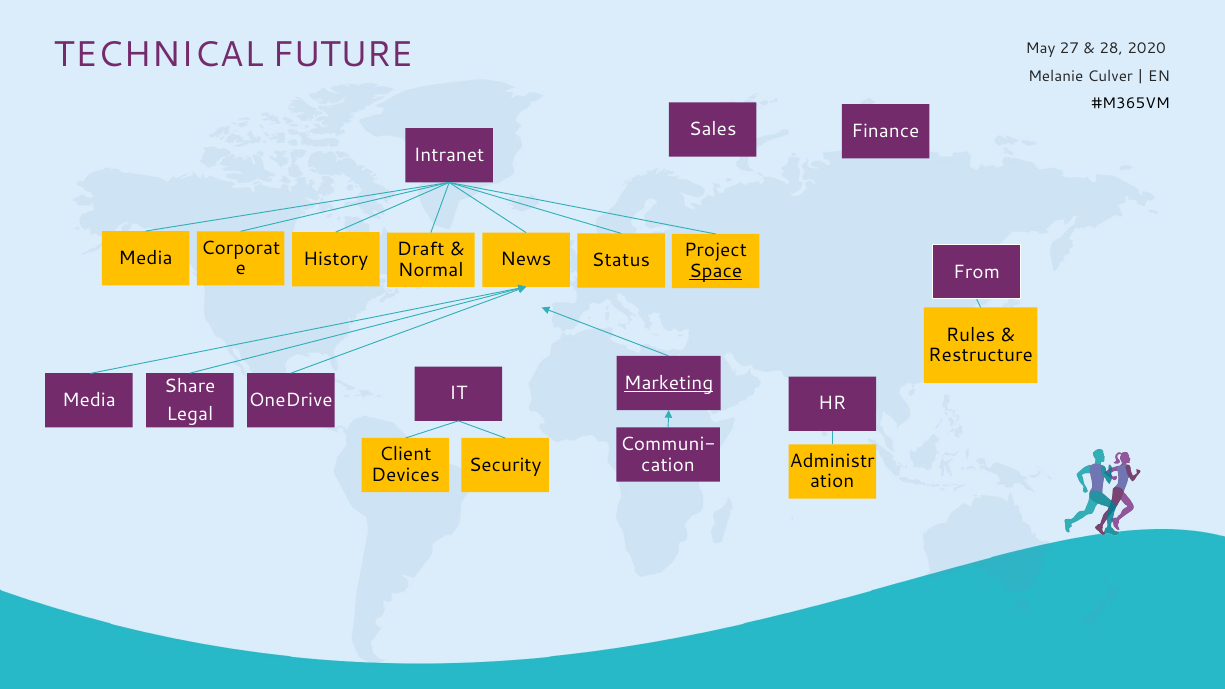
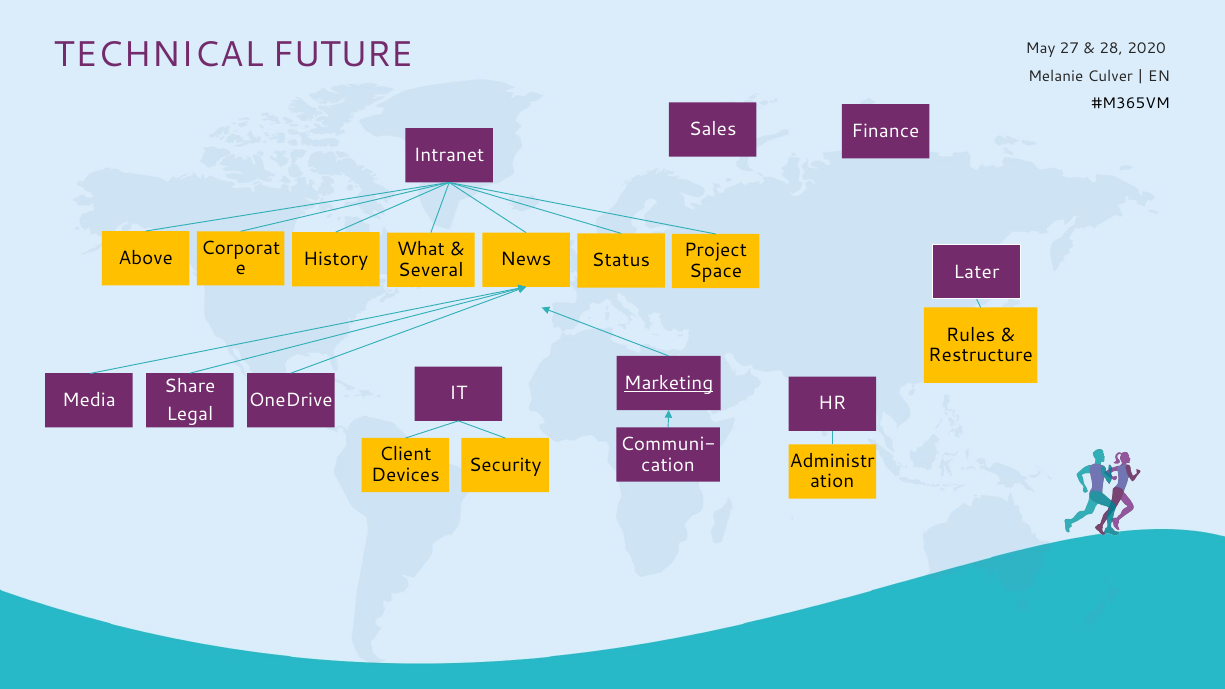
Draft: Draft -> What
Media at (145, 258): Media -> Above
Normal: Normal -> Several
Space underline: present -> none
From: From -> Later
